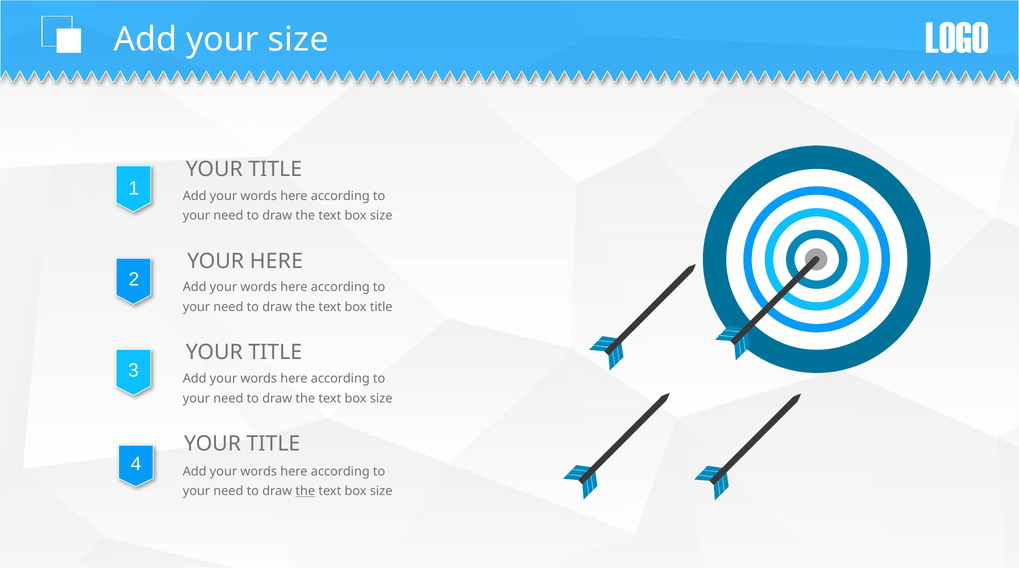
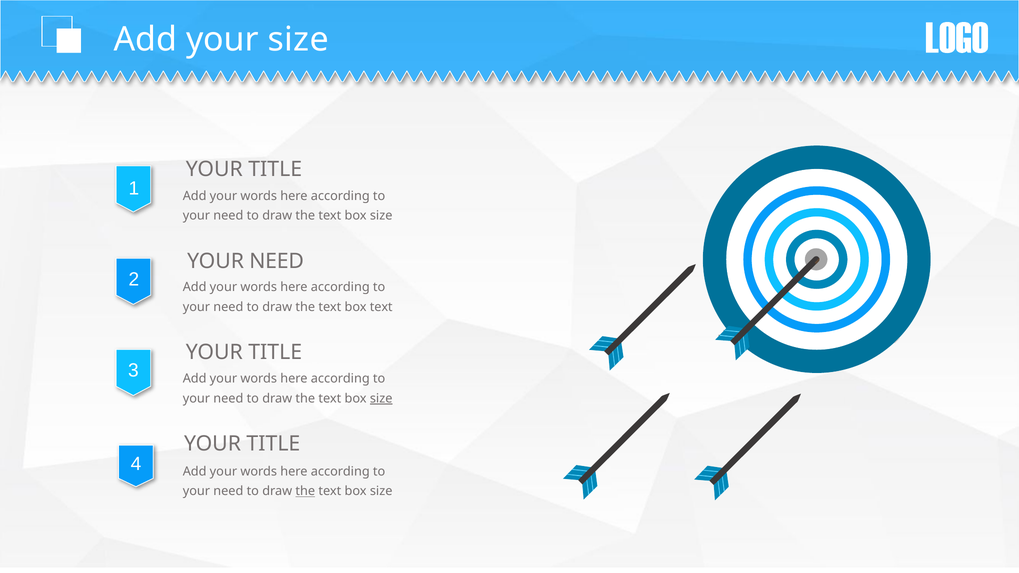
HERE at (276, 261): HERE -> NEED
box title: title -> text
size at (381, 399) underline: none -> present
